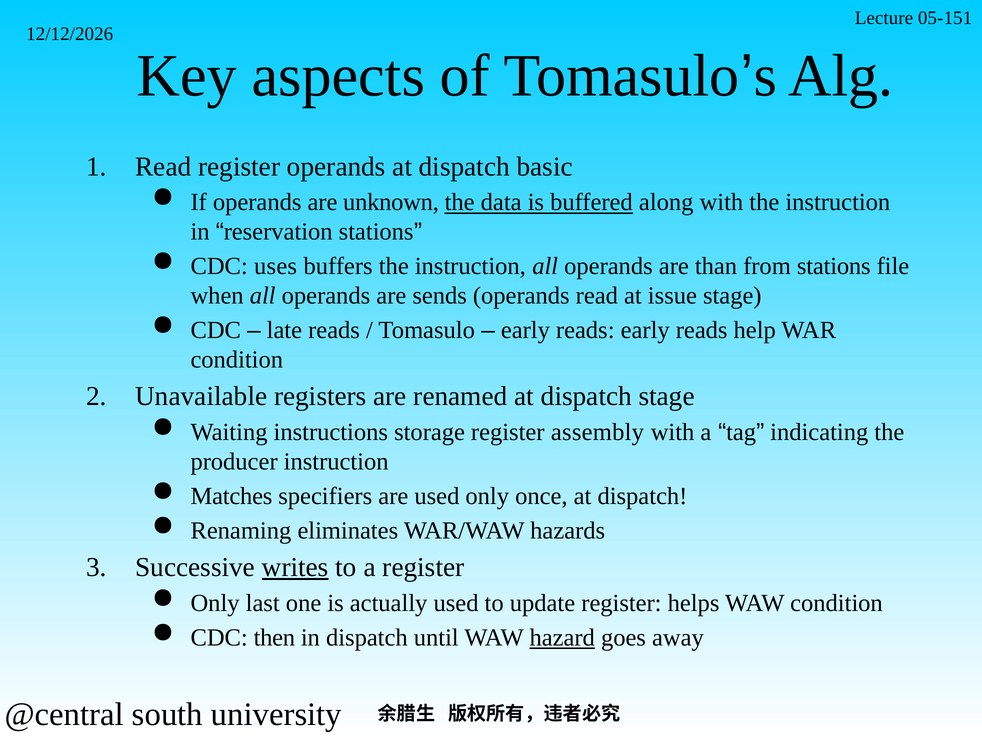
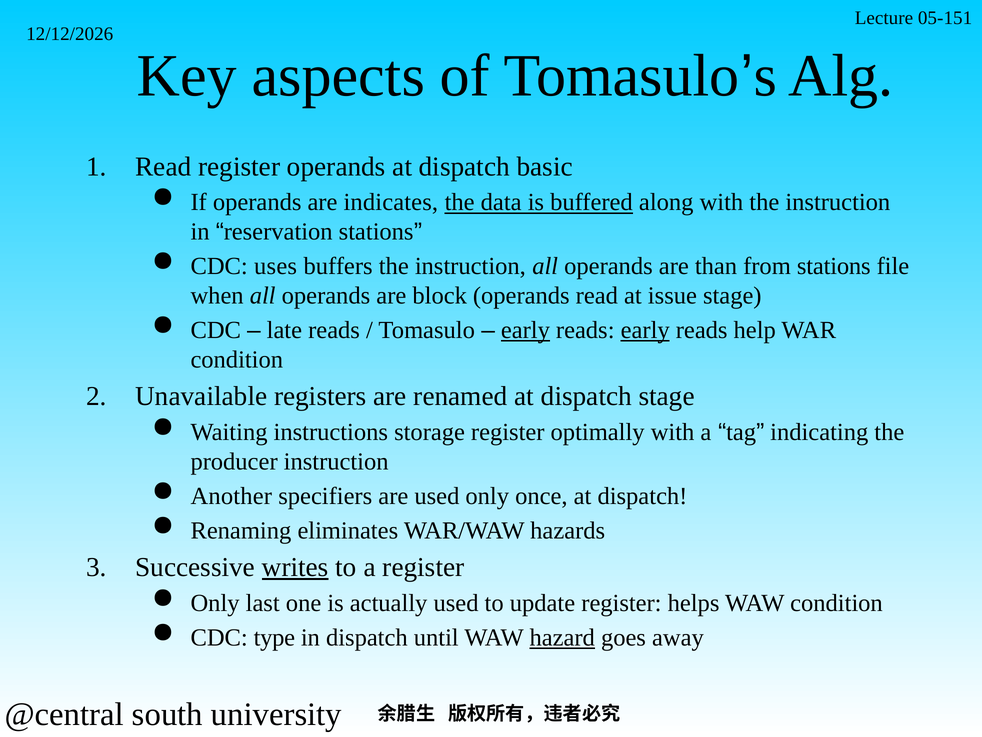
unknown: unknown -> indicates
sends: sends -> block
early at (525, 330) underline: none -> present
early at (645, 330) underline: none -> present
assembly: assembly -> optimally
Matches: Matches -> Another
then: then -> type
